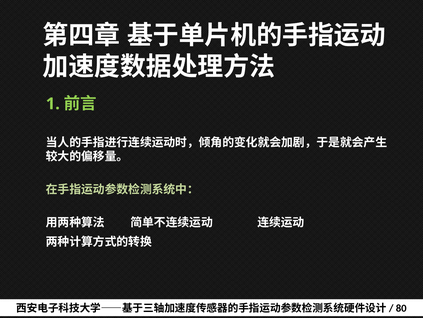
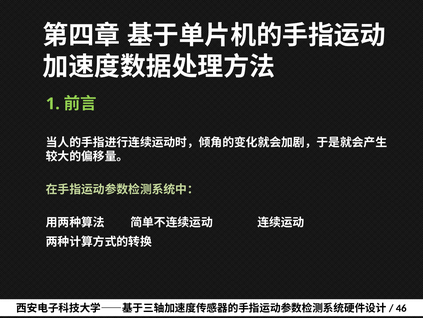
80: 80 -> 46
